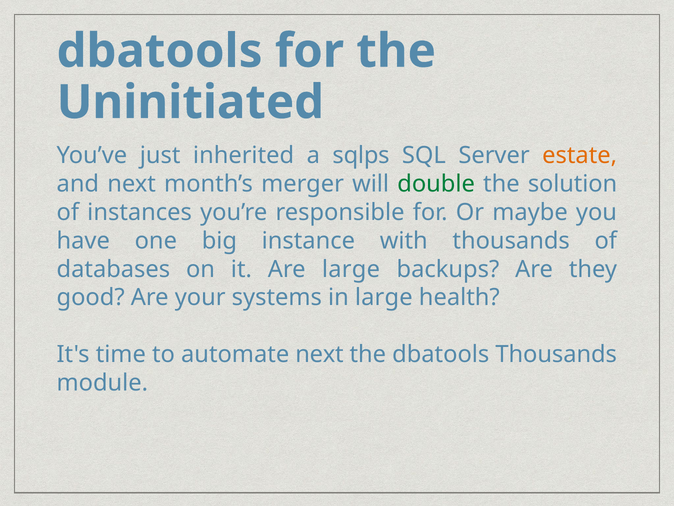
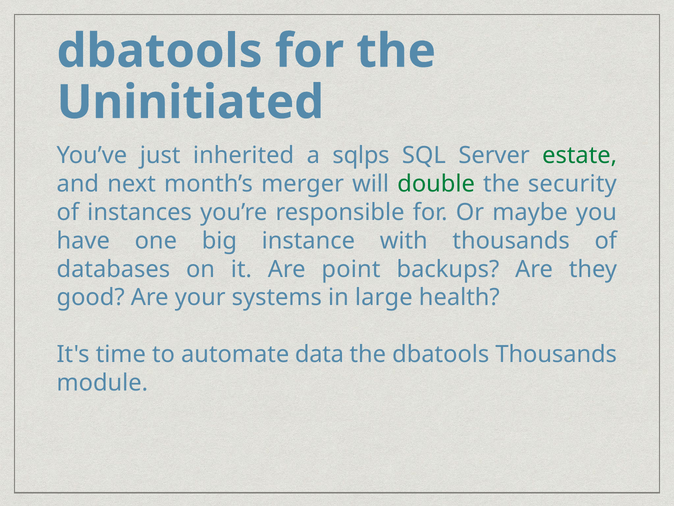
estate colour: orange -> green
solution: solution -> security
Are large: large -> point
automate next: next -> data
